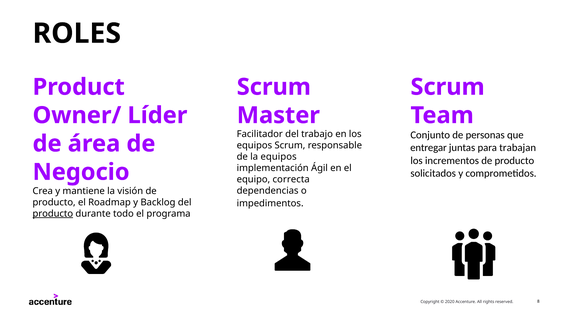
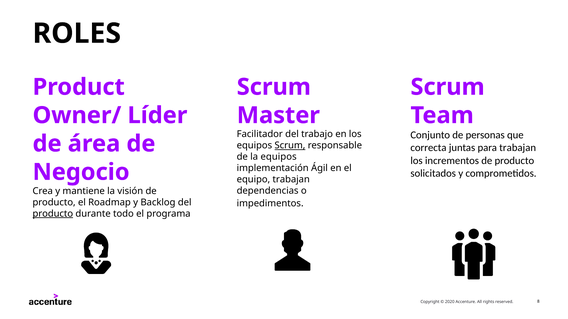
Scrum at (290, 146) underline: none -> present
entregar: entregar -> correcta
equipo correcta: correcta -> trabajan
